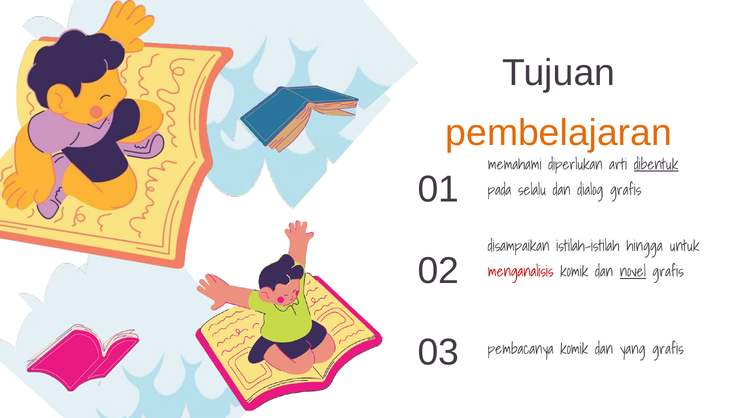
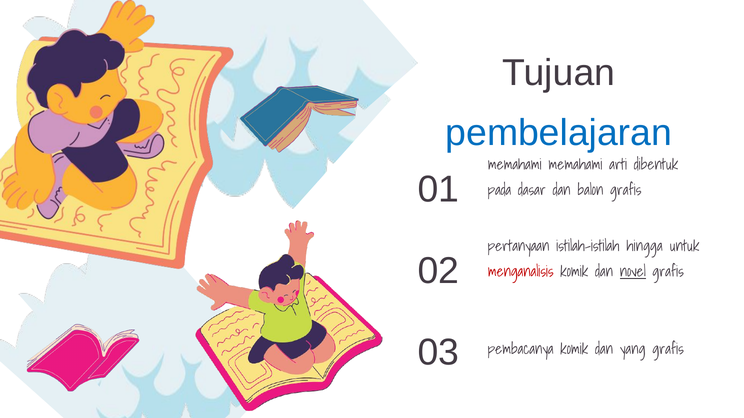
pembelajaran colour: orange -> blue
memahami diperlukan: diperlukan -> memahami
dibentuk underline: present -> none
selalu: selalu -> dasar
dialog: dialog -> balon
disampaikan: disampaikan -> pertanyaan
